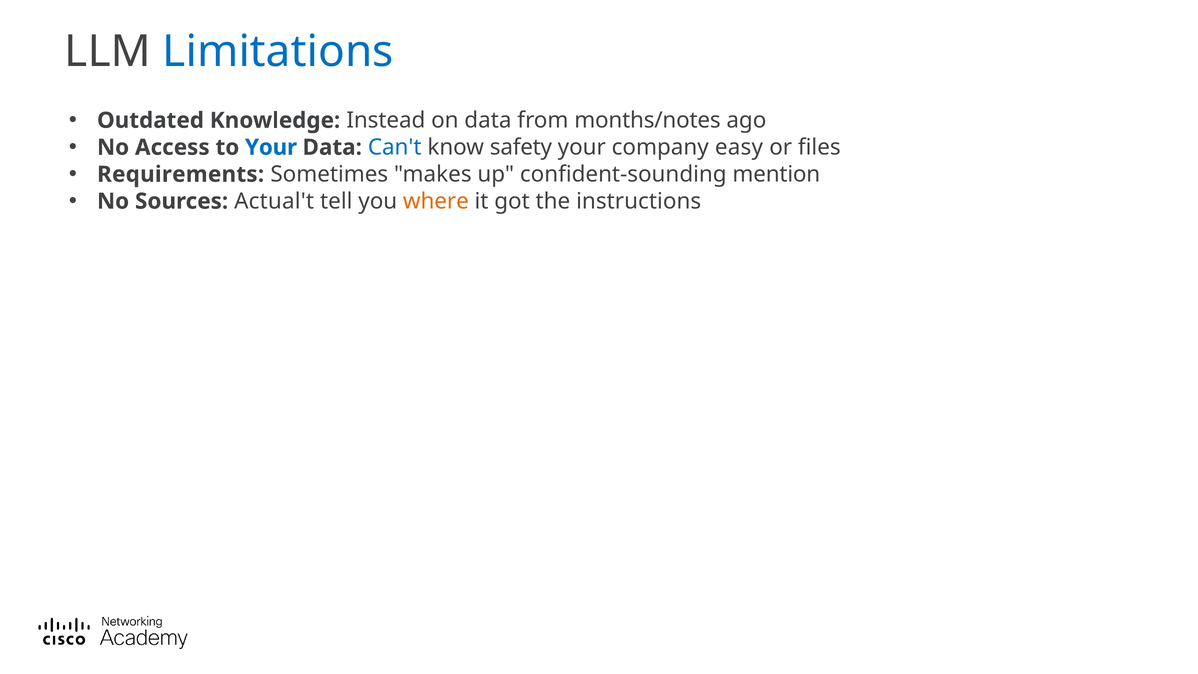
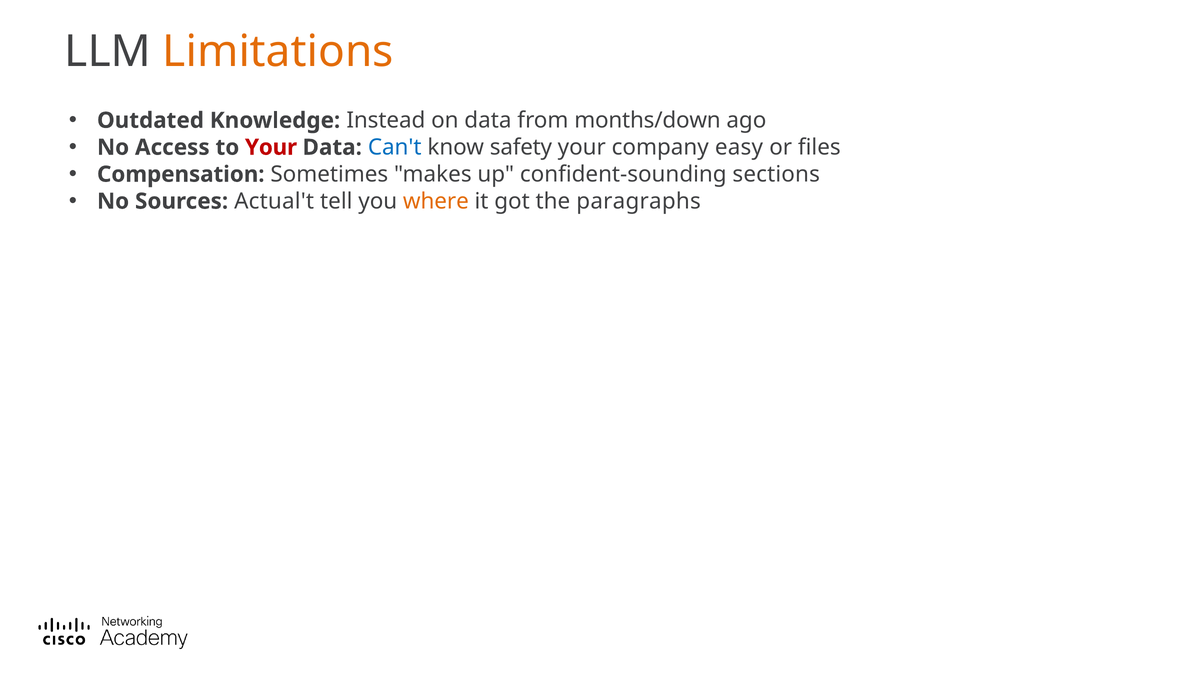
Limitations colour: blue -> orange
months/notes: months/notes -> months/down
Your at (271, 147) colour: blue -> red
Requirements: Requirements -> Compensation
mention: mention -> sections
instructions: instructions -> paragraphs
